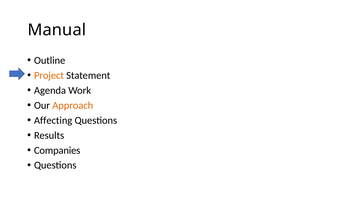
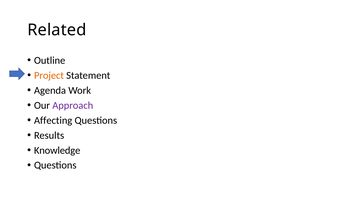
Manual: Manual -> Related
Approach colour: orange -> purple
Companies: Companies -> Knowledge
